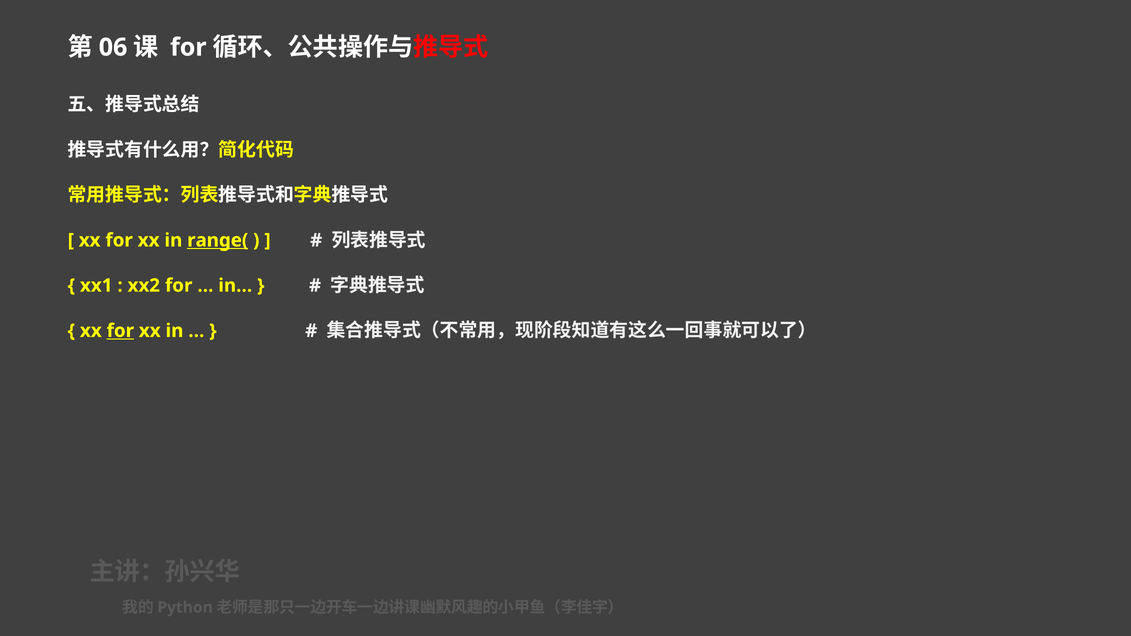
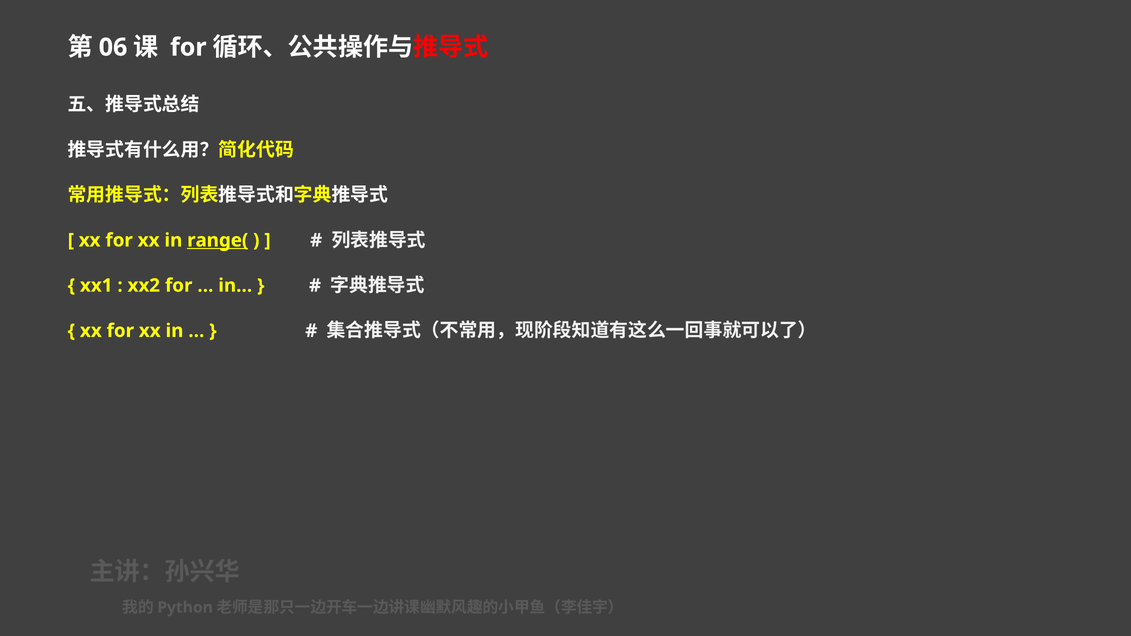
for at (120, 331) underline: present -> none
